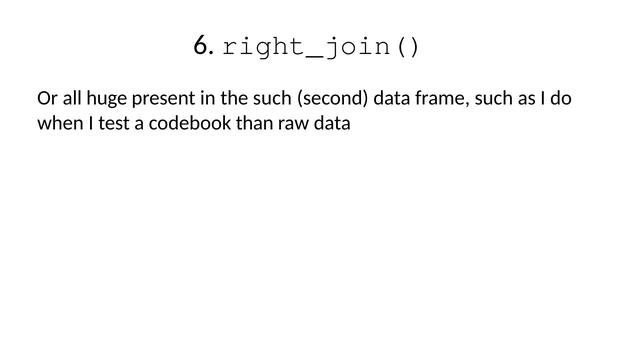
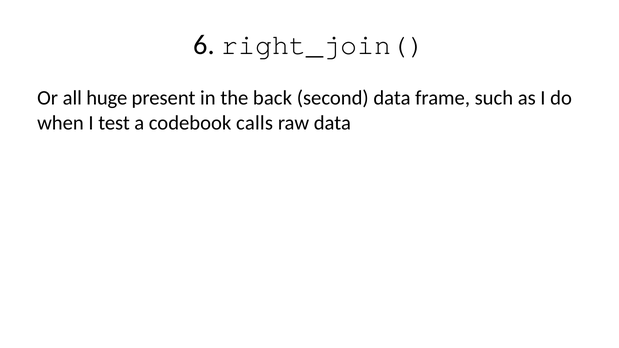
the such: such -> back
than: than -> calls
